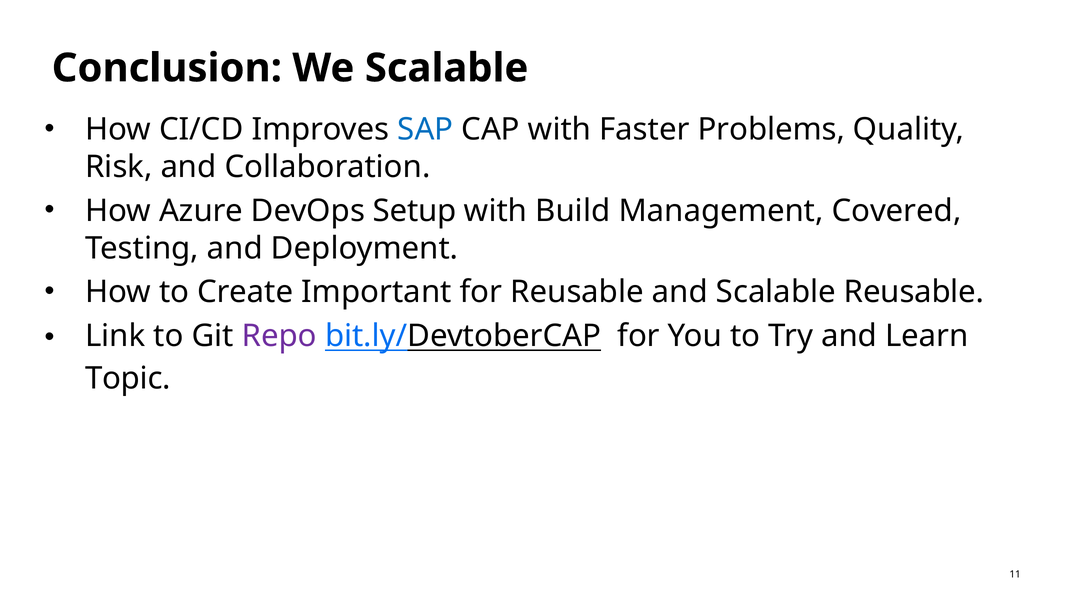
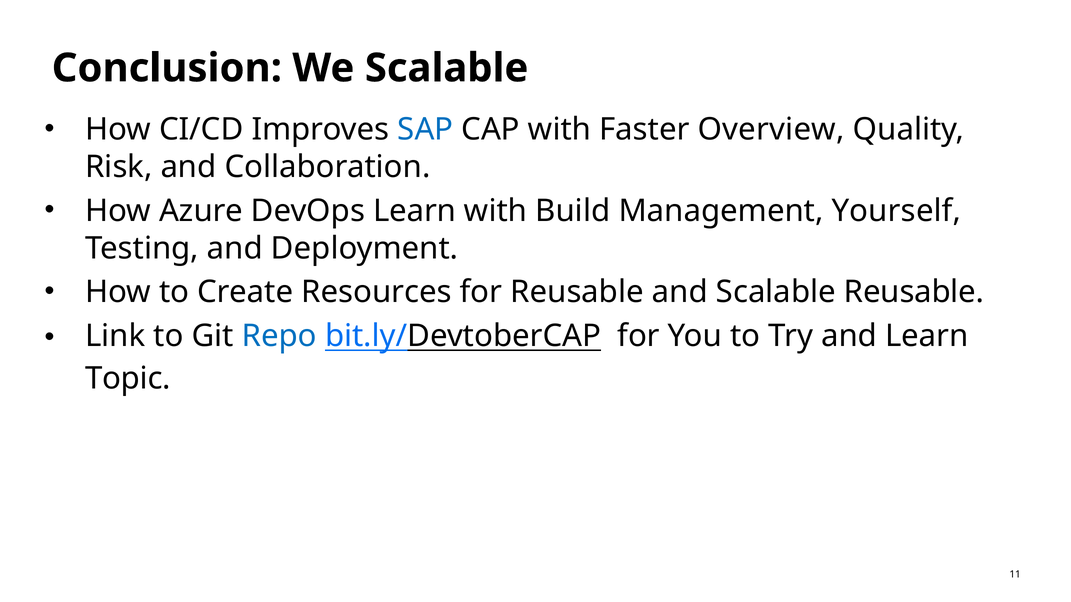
Problems: Problems -> Overview
DevOps Setup: Setup -> Learn
Covered: Covered -> Yourself
Important: Important -> Resources
Repo colour: purple -> blue
